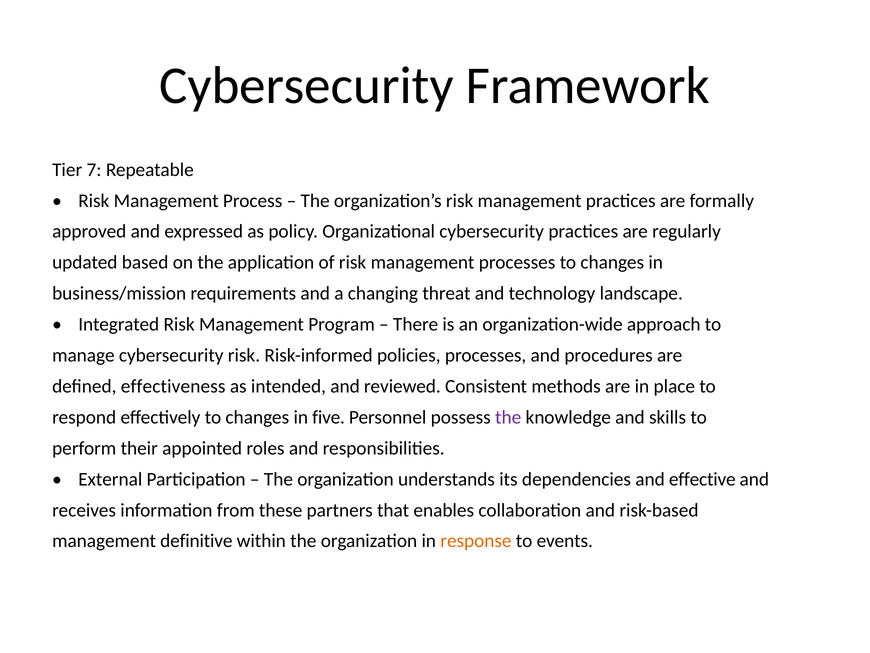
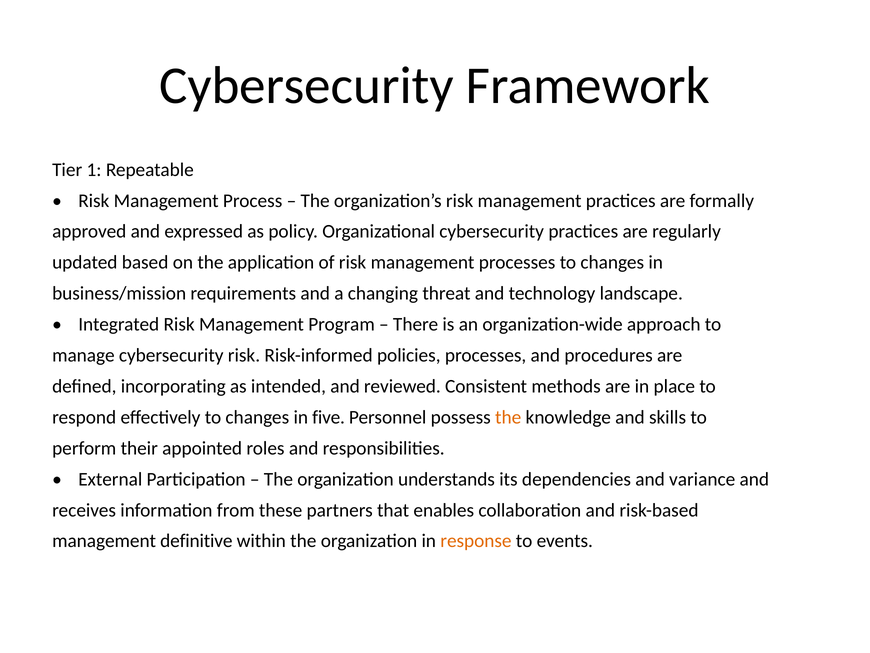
7: 7 -> 1
effectiveness: effectiveness -> incorporating
the at (508, 417) colour: purple -> orange
effective: effective -> variance
